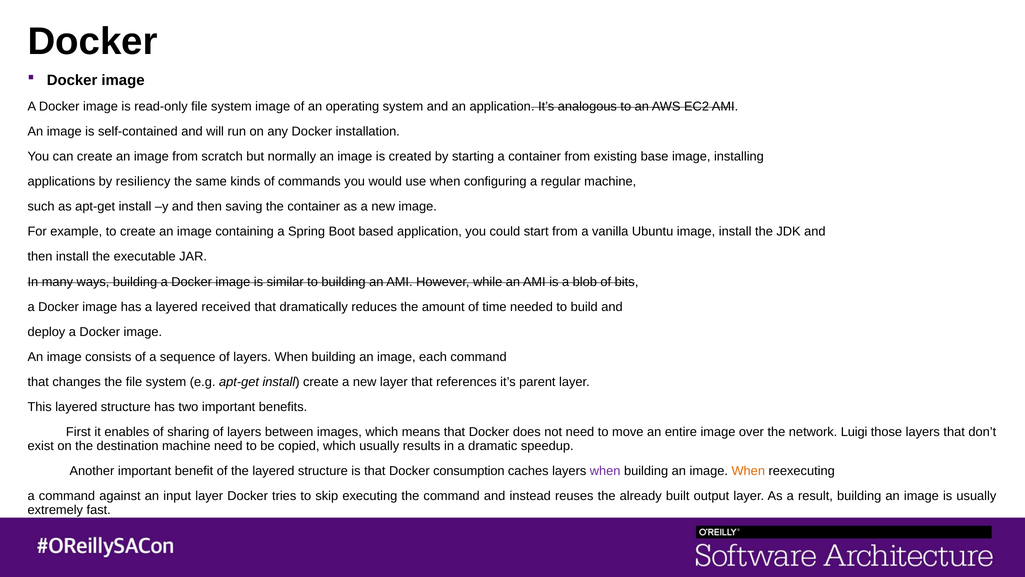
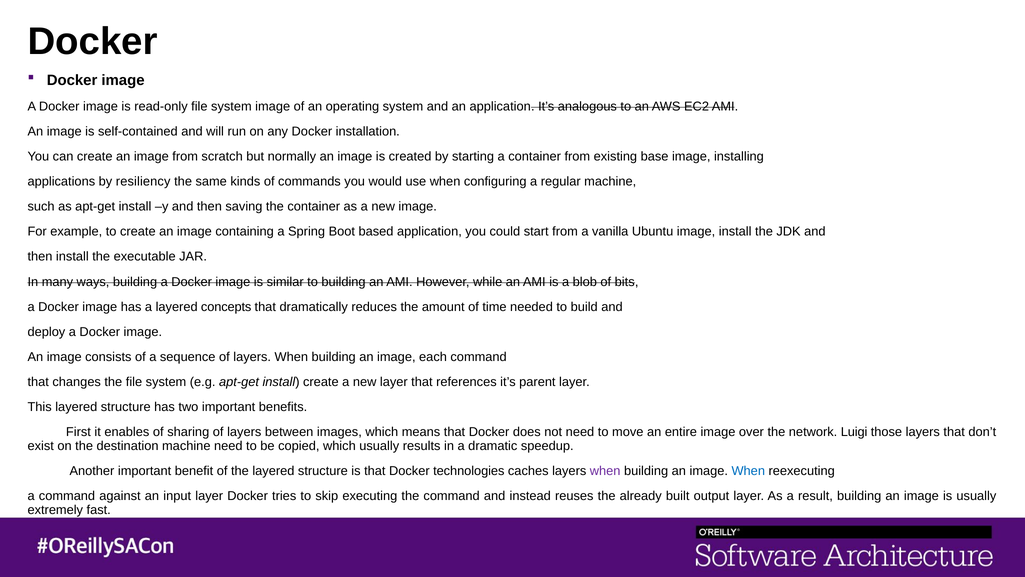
received: received -> concepts
consumption: consumption -> technologies
When at (748, 471) colour: orange -> blue
